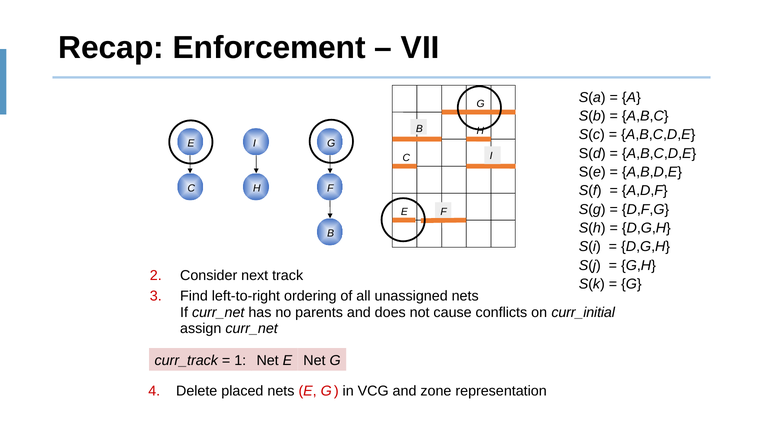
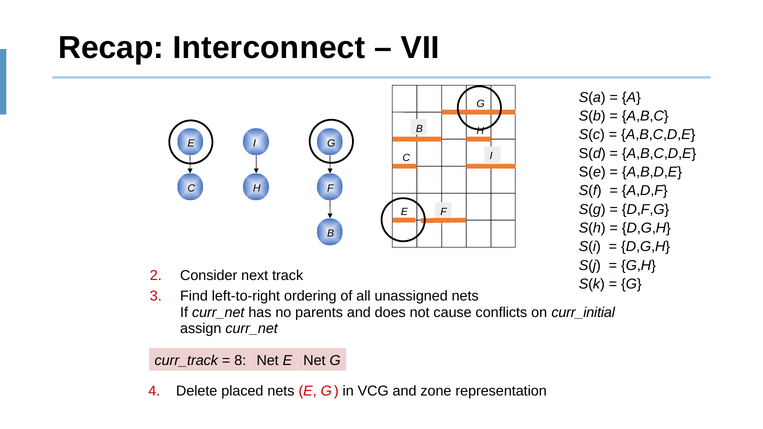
Enforcement: Enforcement -> Interconnect
1: 1 -> 8
